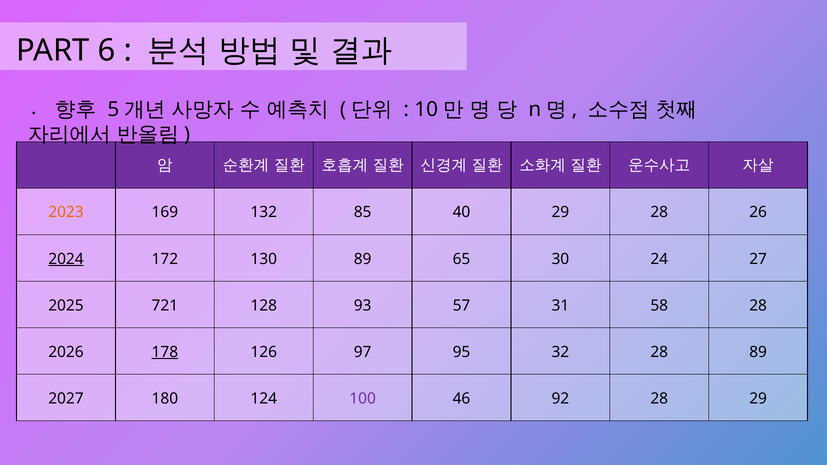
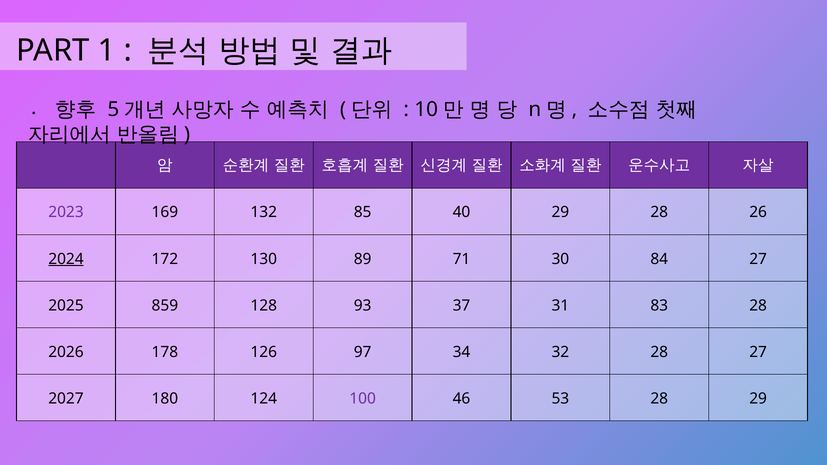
6: 6 -> 1
2023 colour: orange -> purple
65: 65 -> 71
24: 24 -> 84
721: 721 -> 859
57: 57 -> 37
58: 58 -> 83
178 underline: present -> none
95: 95 -> 34
28 89: 89 -> 27
92: 92 -> 53
